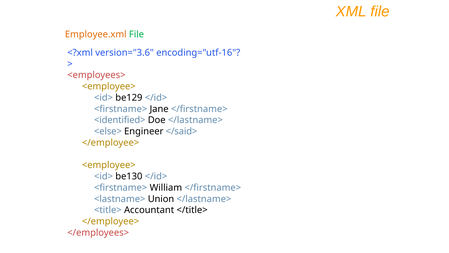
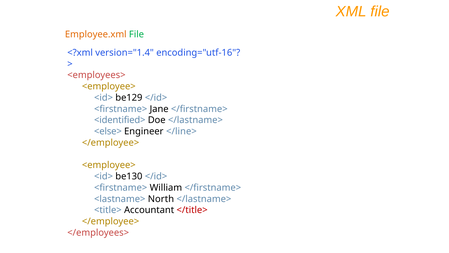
version="3.6: version="3.6 -> version="1.4
</said>: </said> -> </line>
Union: Union -> North
</title> colour: black -> red
